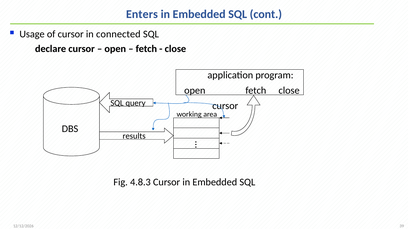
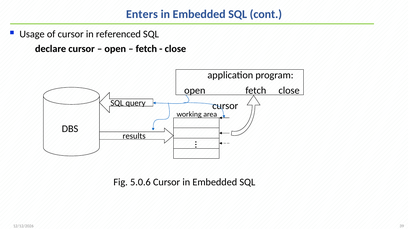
connected: connected -> referenced
4.8.3: 4.8.3 -> 5.0.6
